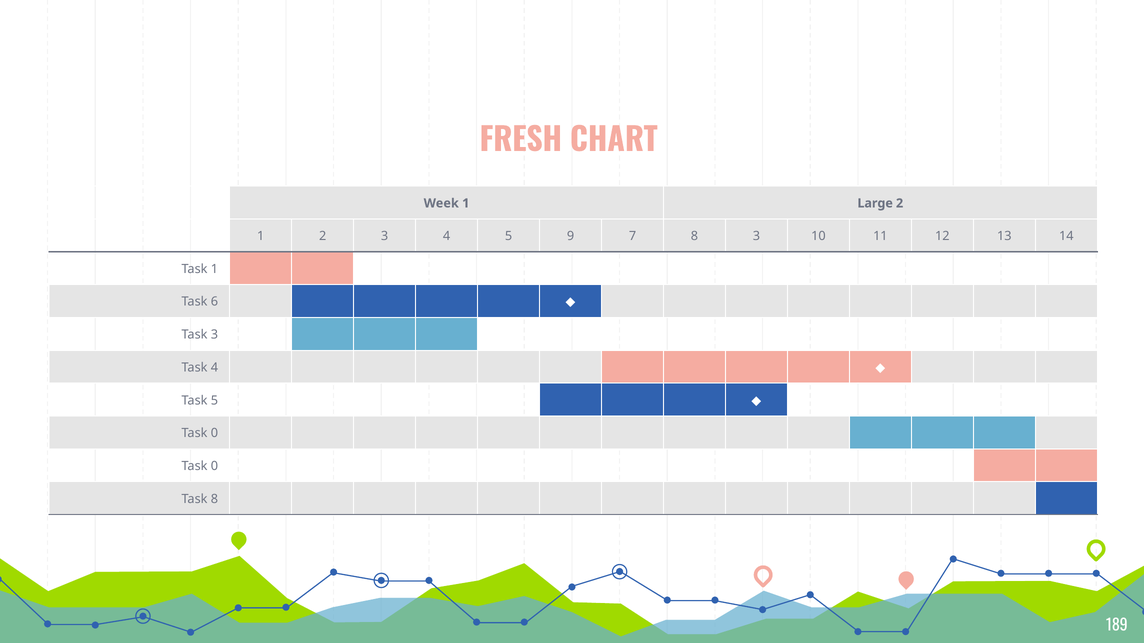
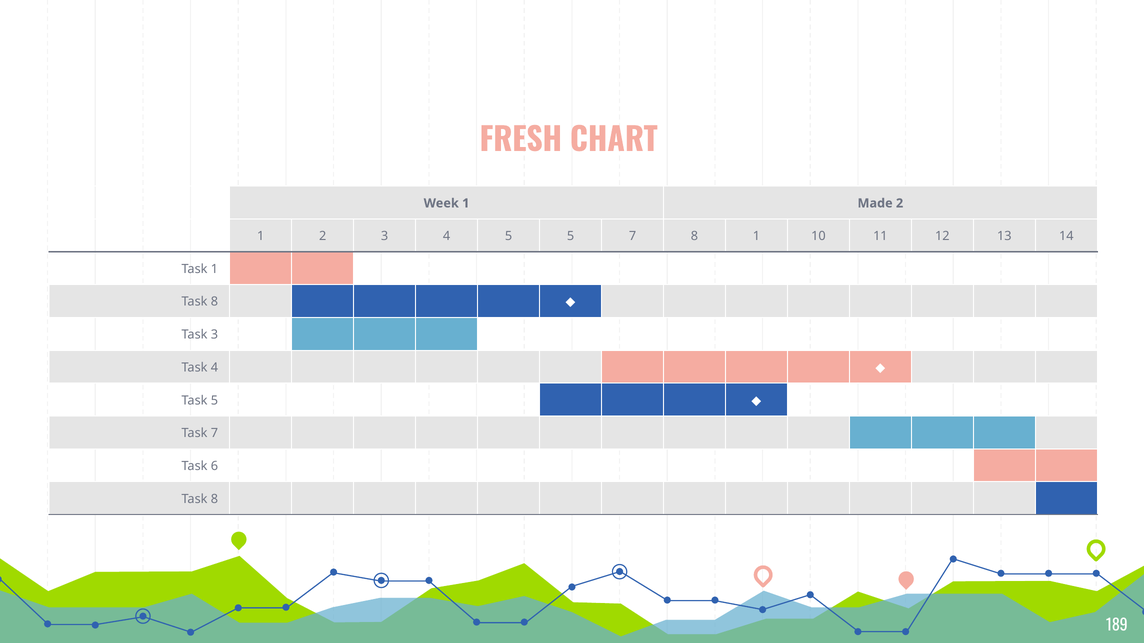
Large: Large -> Made
5 9: 9 -> 5
8 3: 3 -> 1
6 at (214, 302): 6 -> 8
0 at (214, 434): 0 -> 7
0 at (214, 466): 0 -> 6
